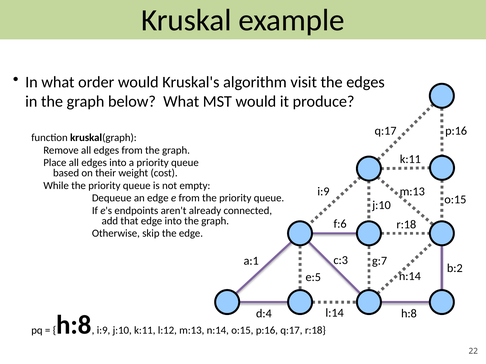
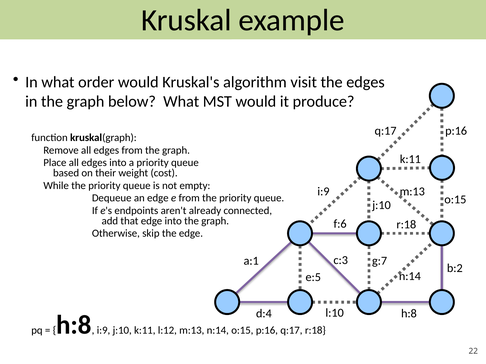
l:14: l:14 -> l:10
